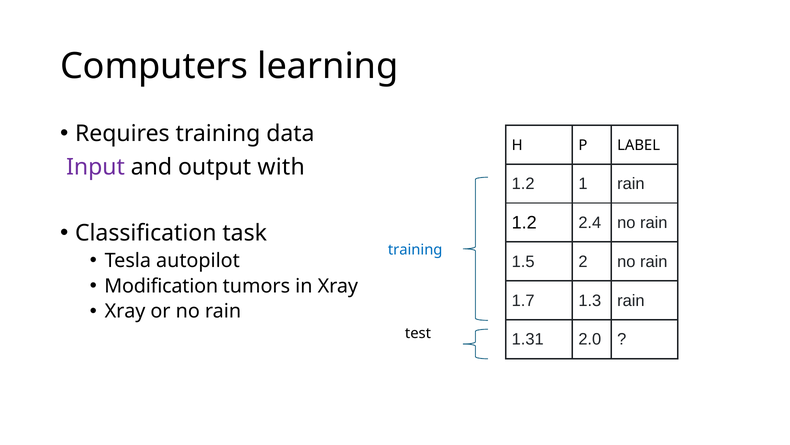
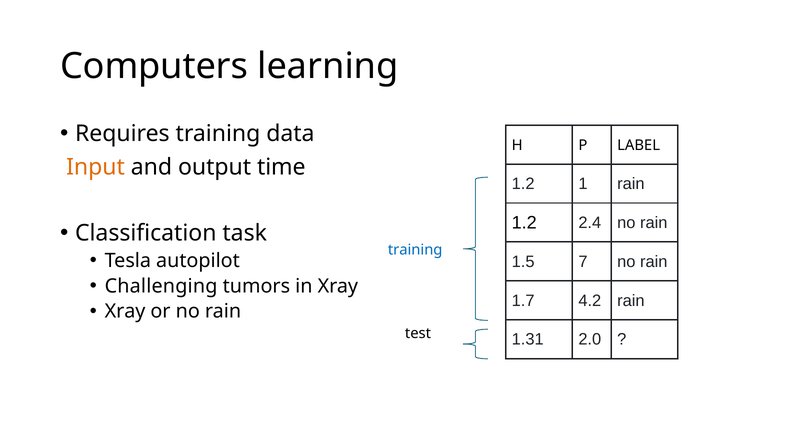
Input colour: purple -> orange
with: with -> time
2: 2 -> 7
Modification: Modification -> Challenging
1.3: 1.3 -> 4.2
